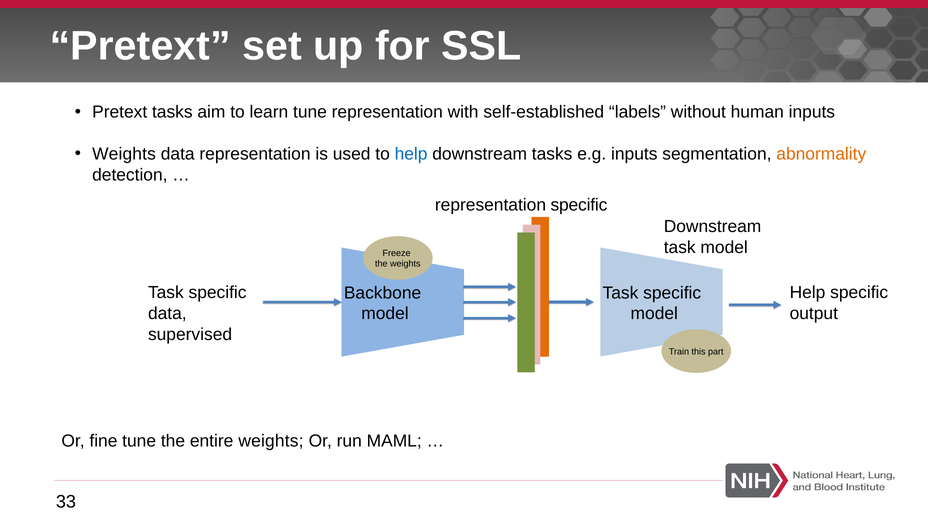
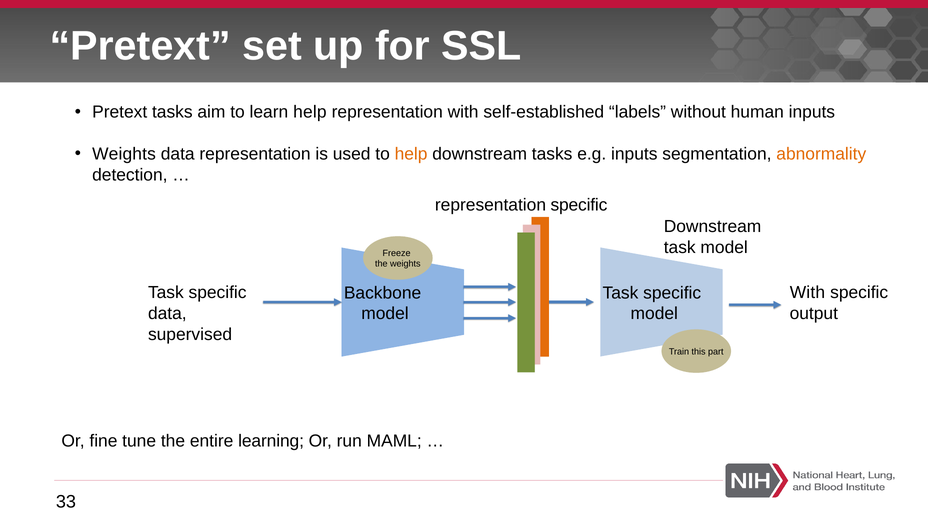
learn tune: tune -> help
help at (411, 154) colour: blue -> orange
Help at (808, 293): Help -> With
entire weights: weights -> learning
